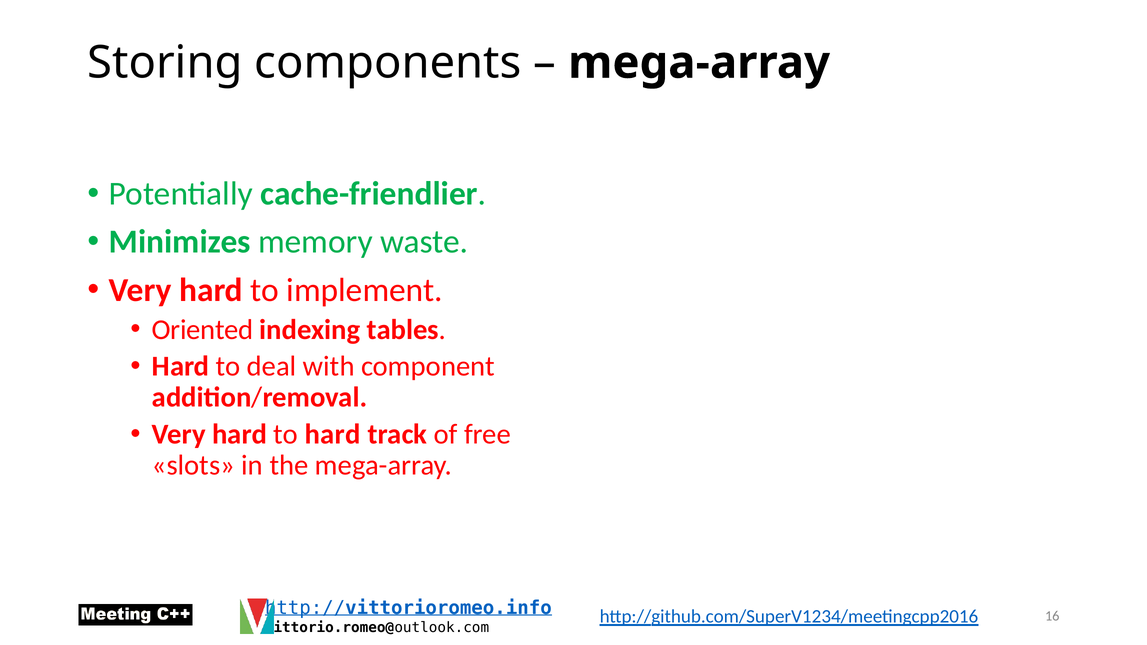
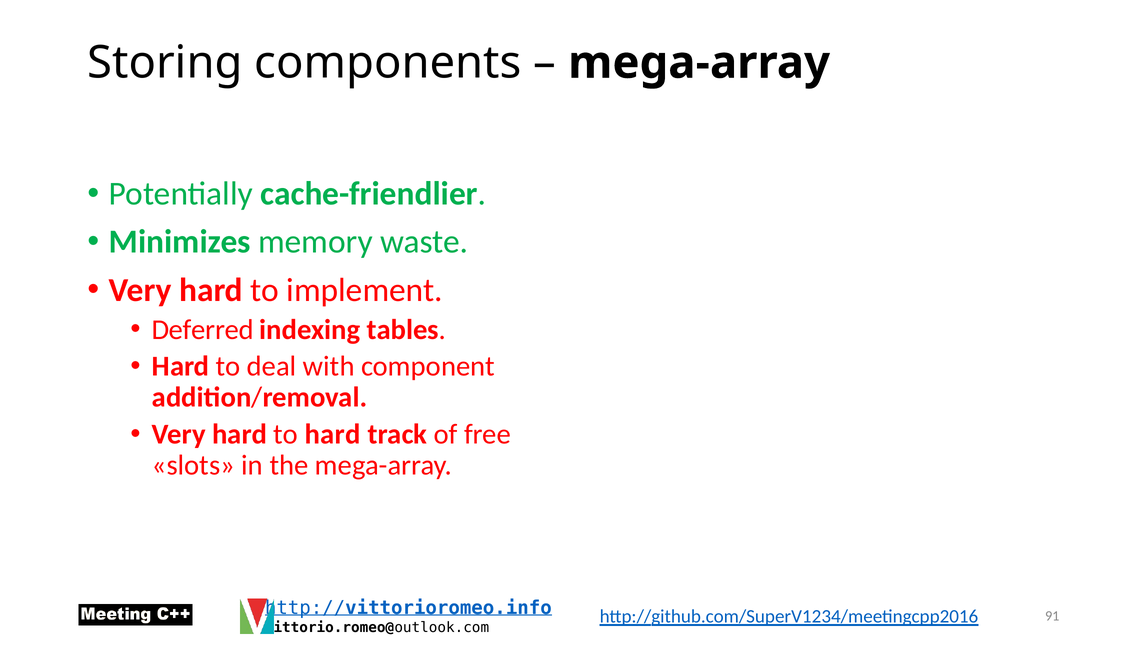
Oriented: Oriented -> Deferred
16: 16 -> 91
